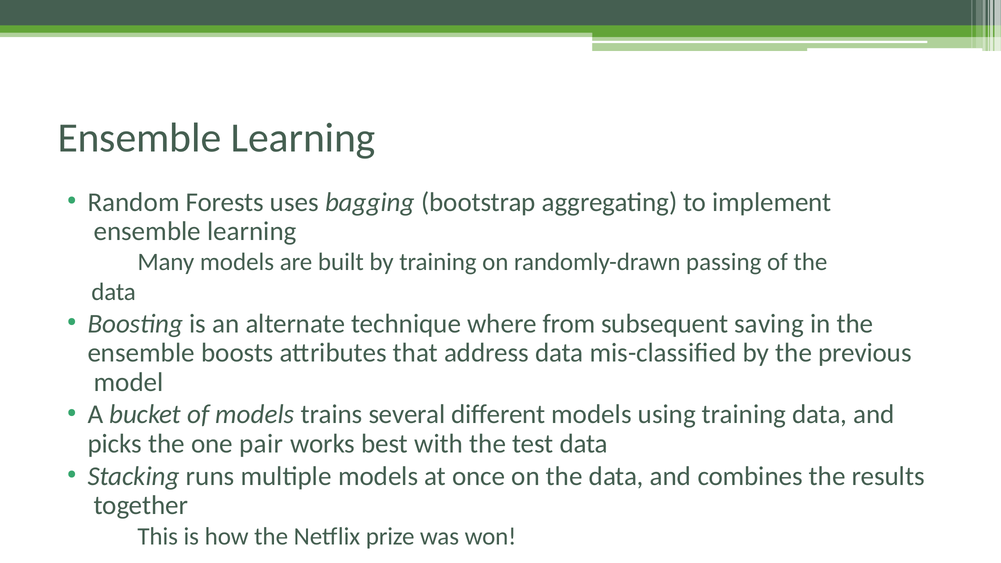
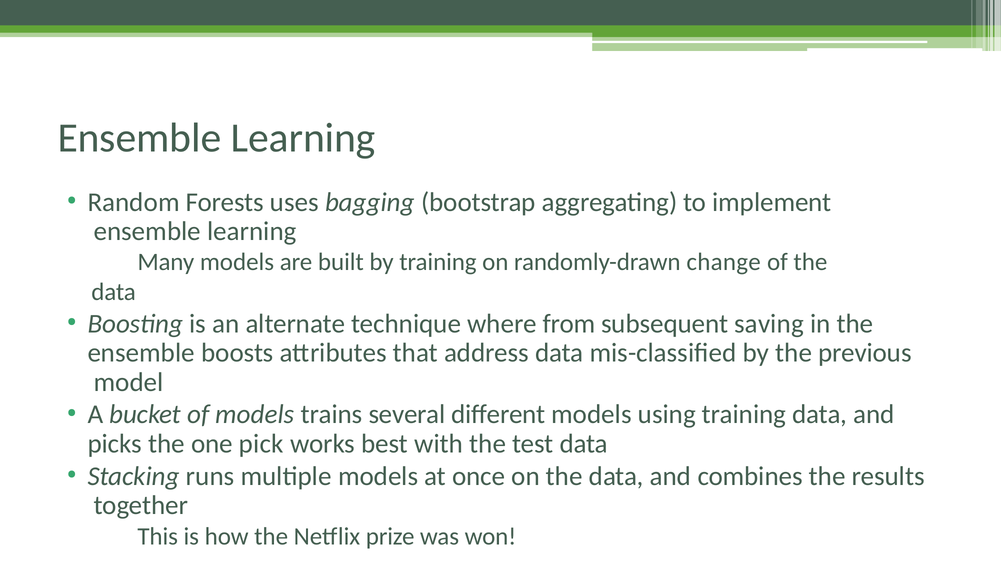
passing: passing -> change
pair: pair -> pick
